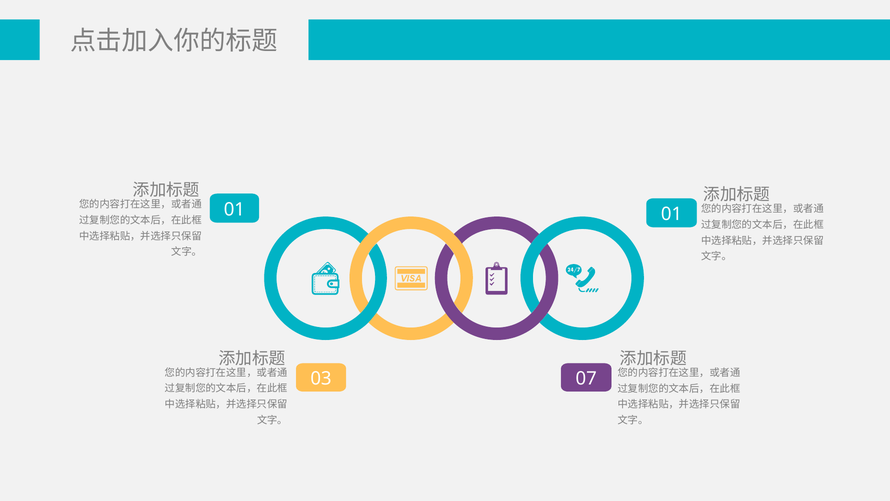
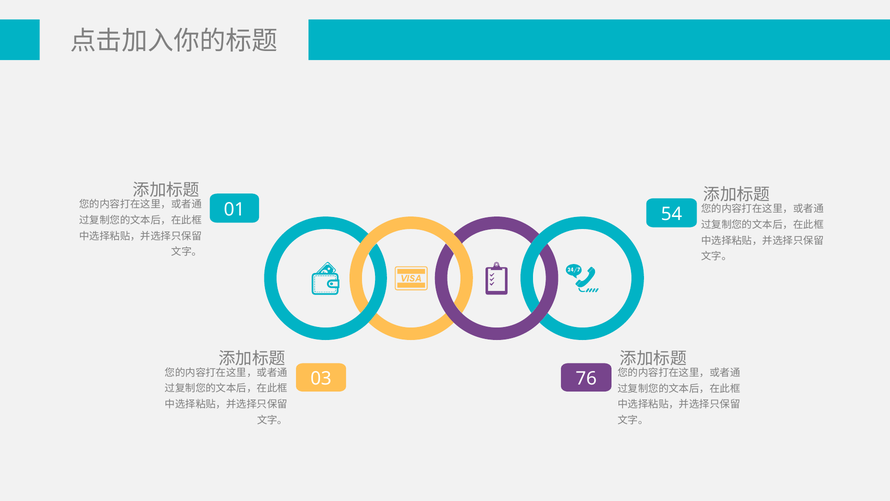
01 01: 01 -> 54
07: 07 -> 76
